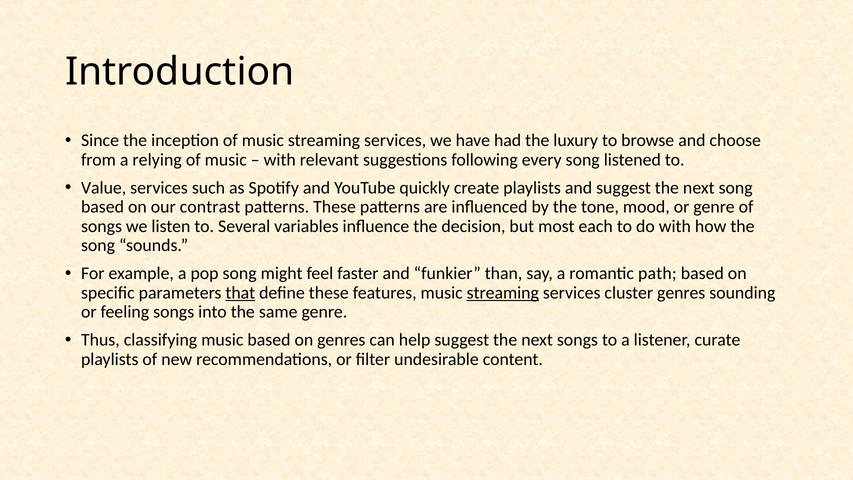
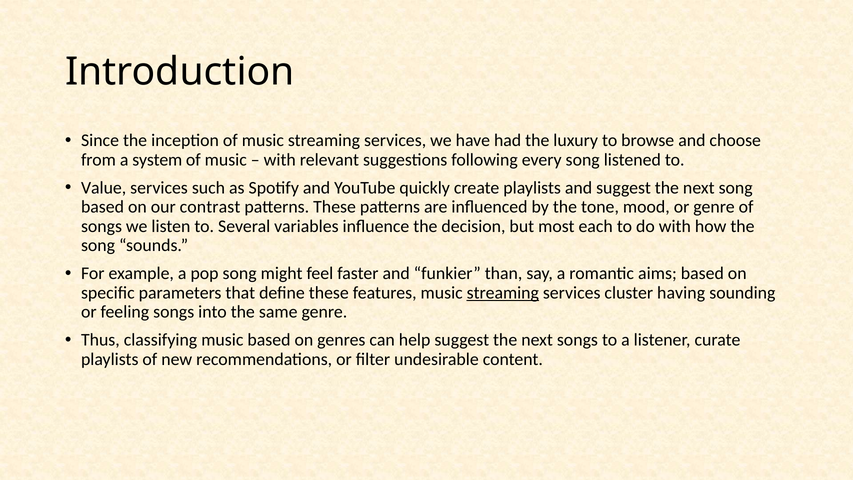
relying: relying -> system
path: path -> aims
that underline: present -> none
cluster genres: genres -> having
